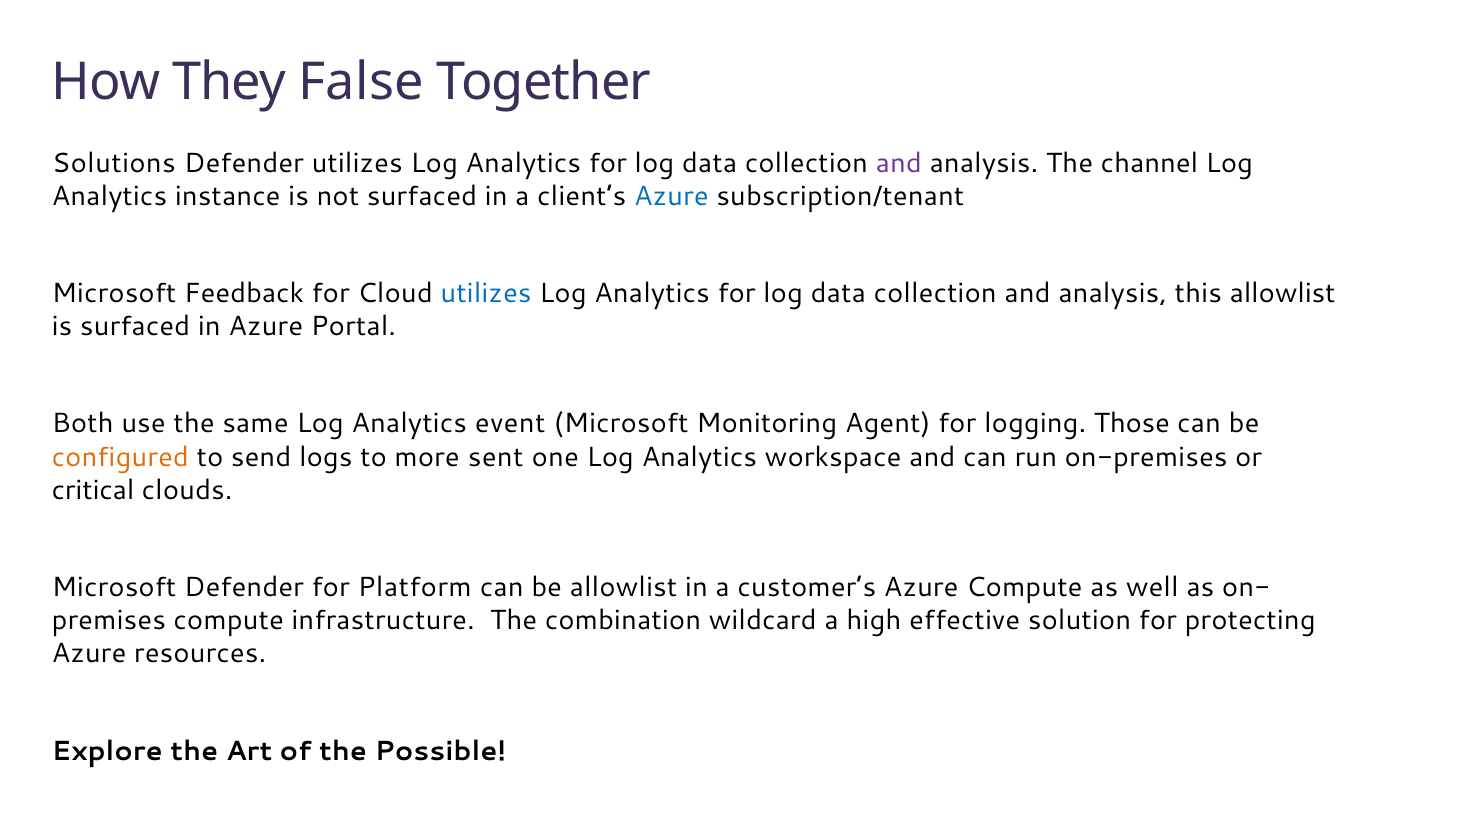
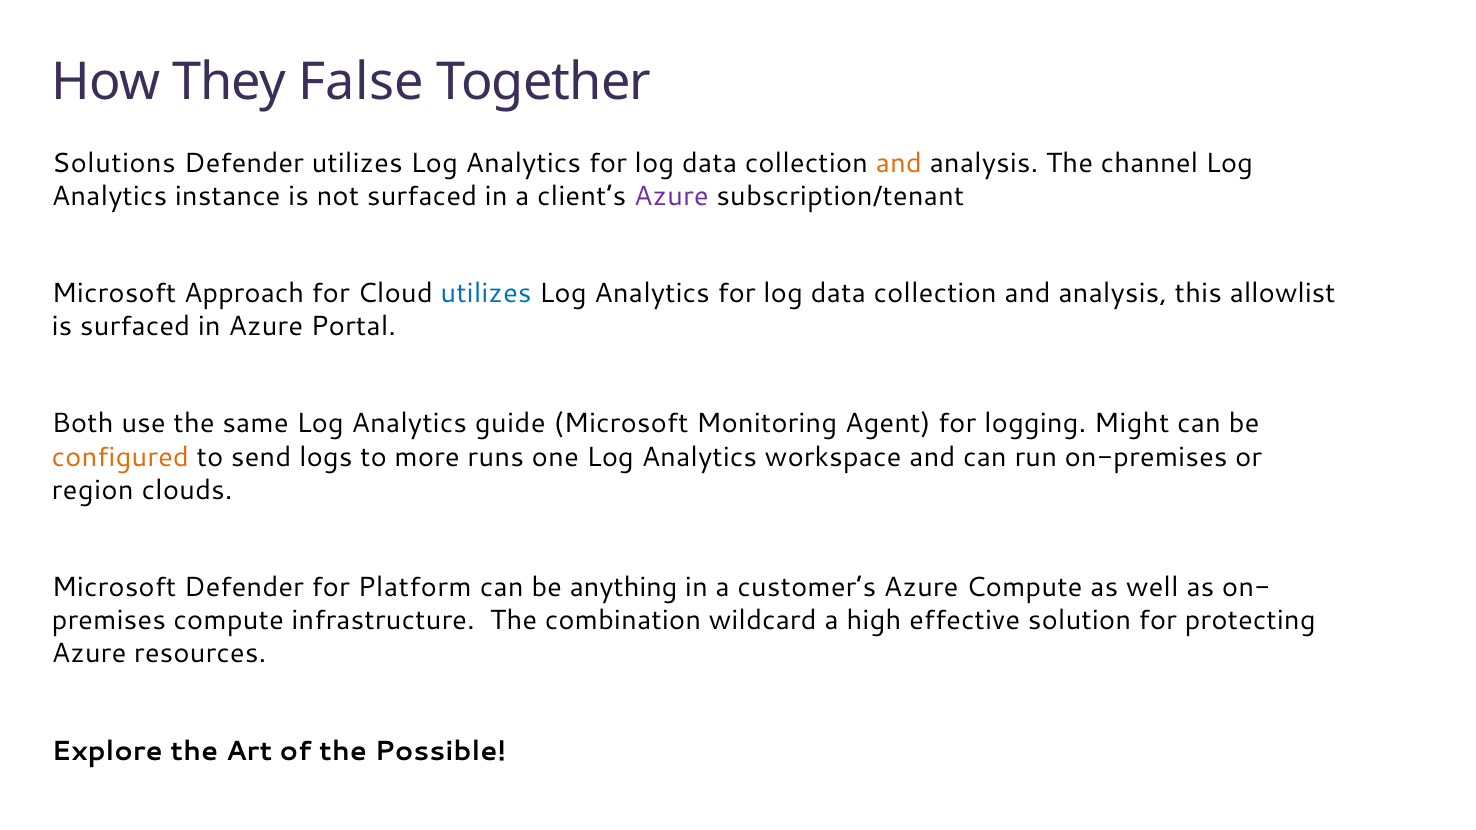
and at (899, 163) colour: purple -> orange
Azure at (671, 196) colour: blue -> purple
Feedback: Feedback -> Approach
event: event -> guide
Those: Those -> Might
sent: sent -> runs
critical: critical -> region
be allowlist: allowlist -> anything
